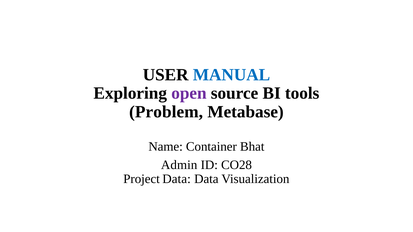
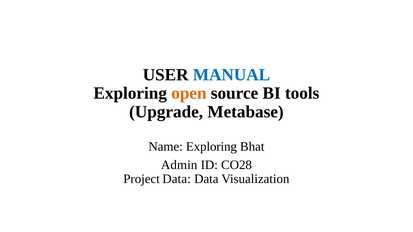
open colour: purple -> orange
Problem: Problem -> Upgrade
Name Container: Container -> Exploring
